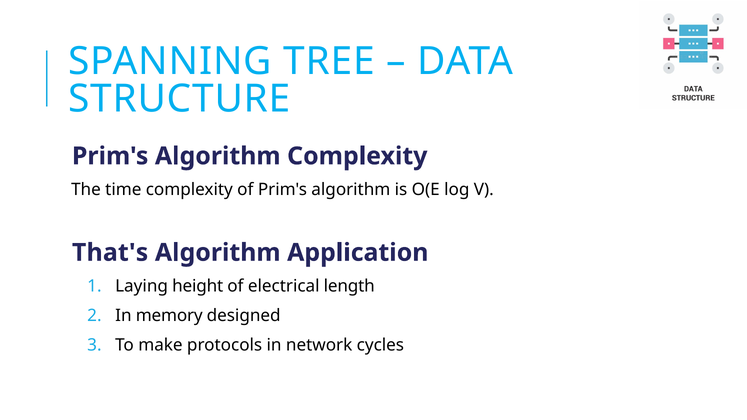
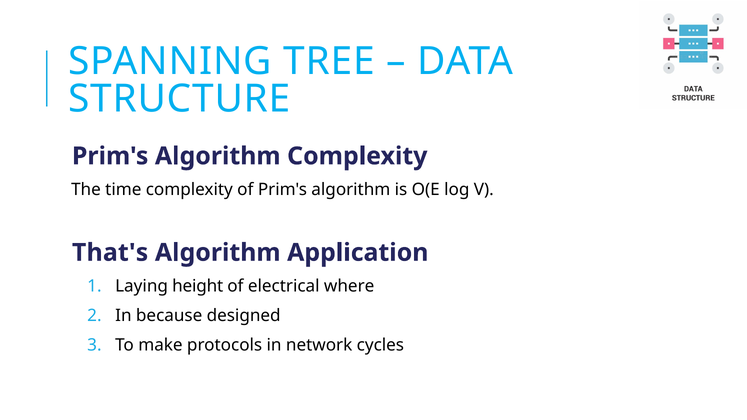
length: length -> where
memory: memory -> because
